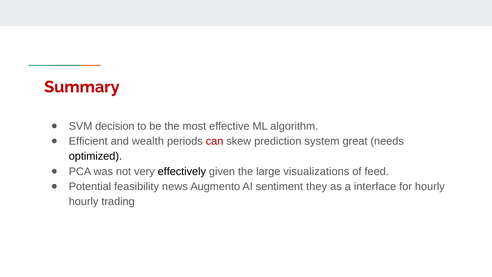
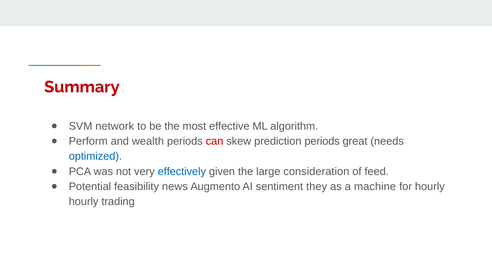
decision: decision -> network
Efficient: Efficient -> Perform
prediction system: system -> periods
optimized colour: black -> blue
effectively colour: black -> blue
visualizations: visualizations -> consideration
interface: interface -> machine
